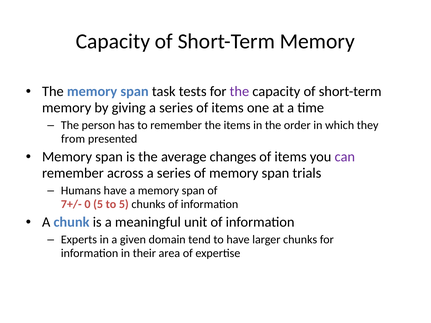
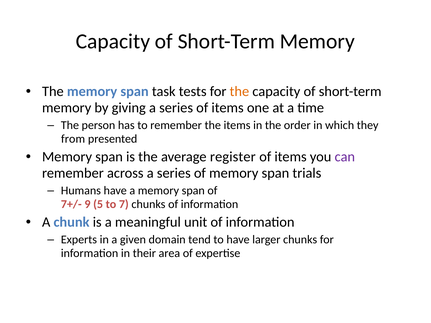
the at (239, 92) colour: purple -> orange
changes: changes -> register
0: 0 -> 9
to 5: 5 -> 7
